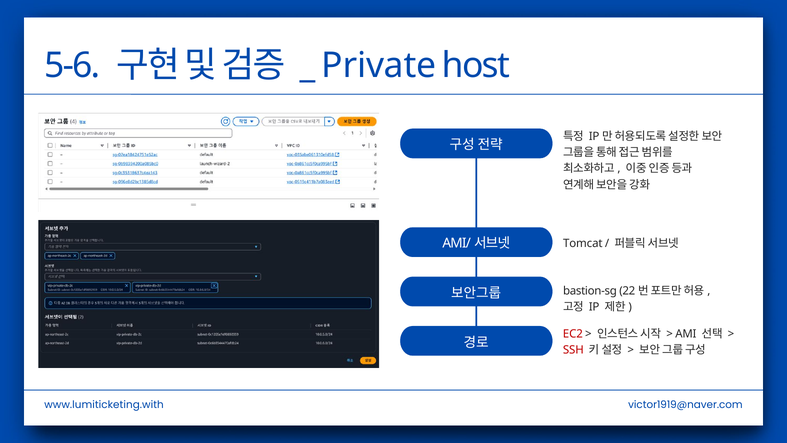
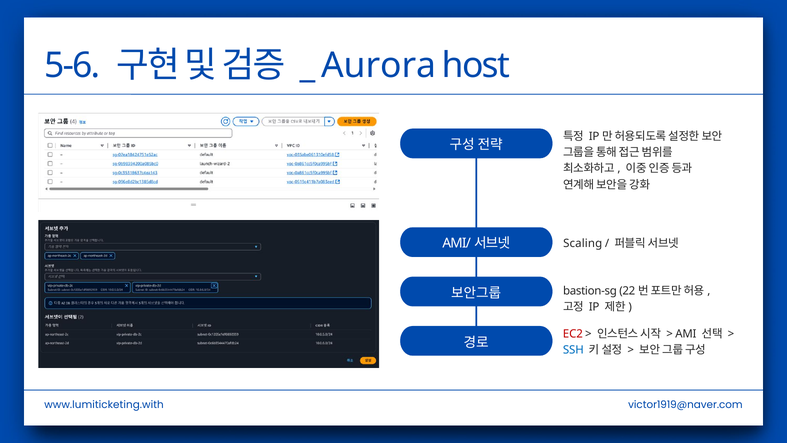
Private: Private -> Aurora
Tomcat: Tomcat -> Scaling
SSH colour: red -> blue
